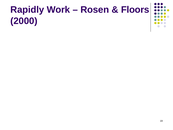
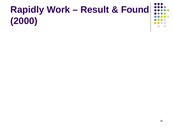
Rosen: Rosen -> Result
Floors: Floors -> Found
